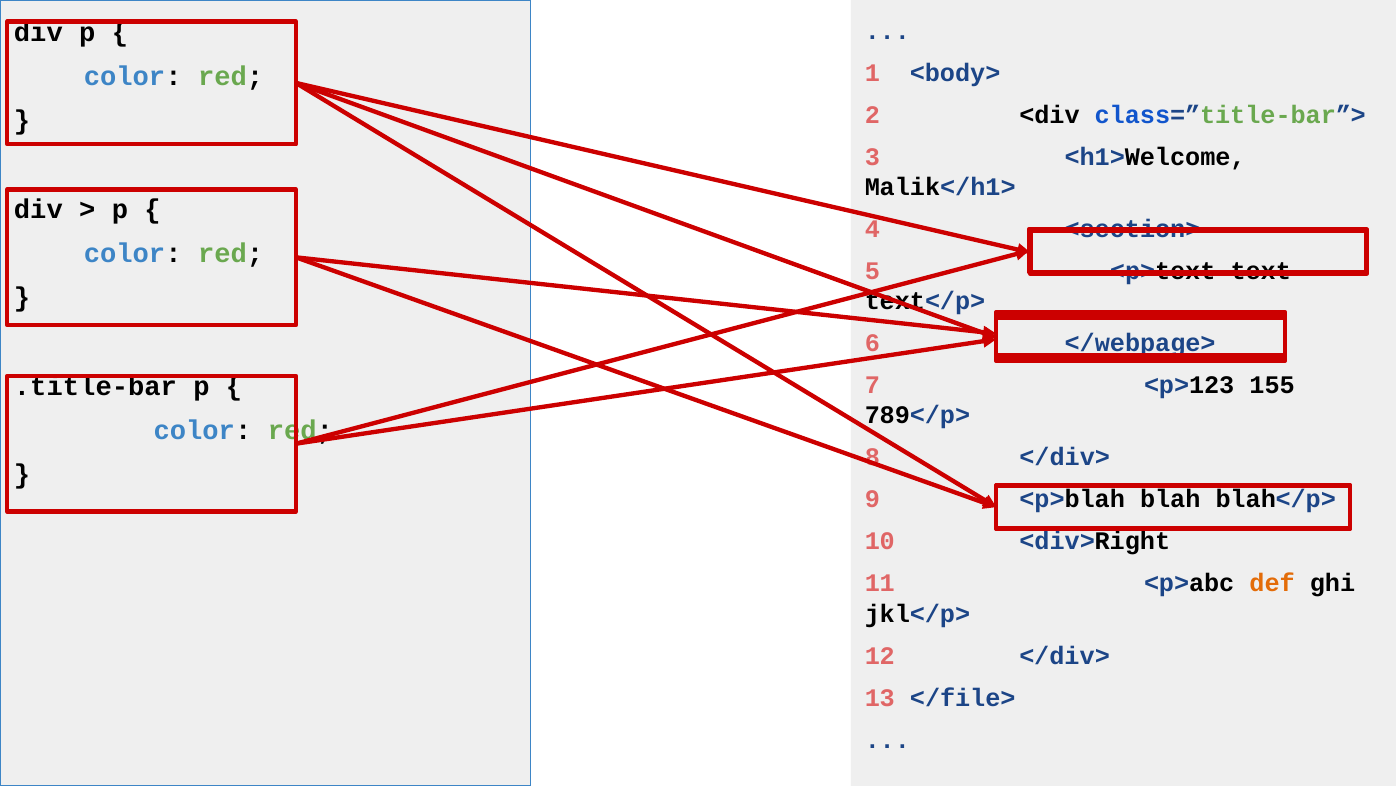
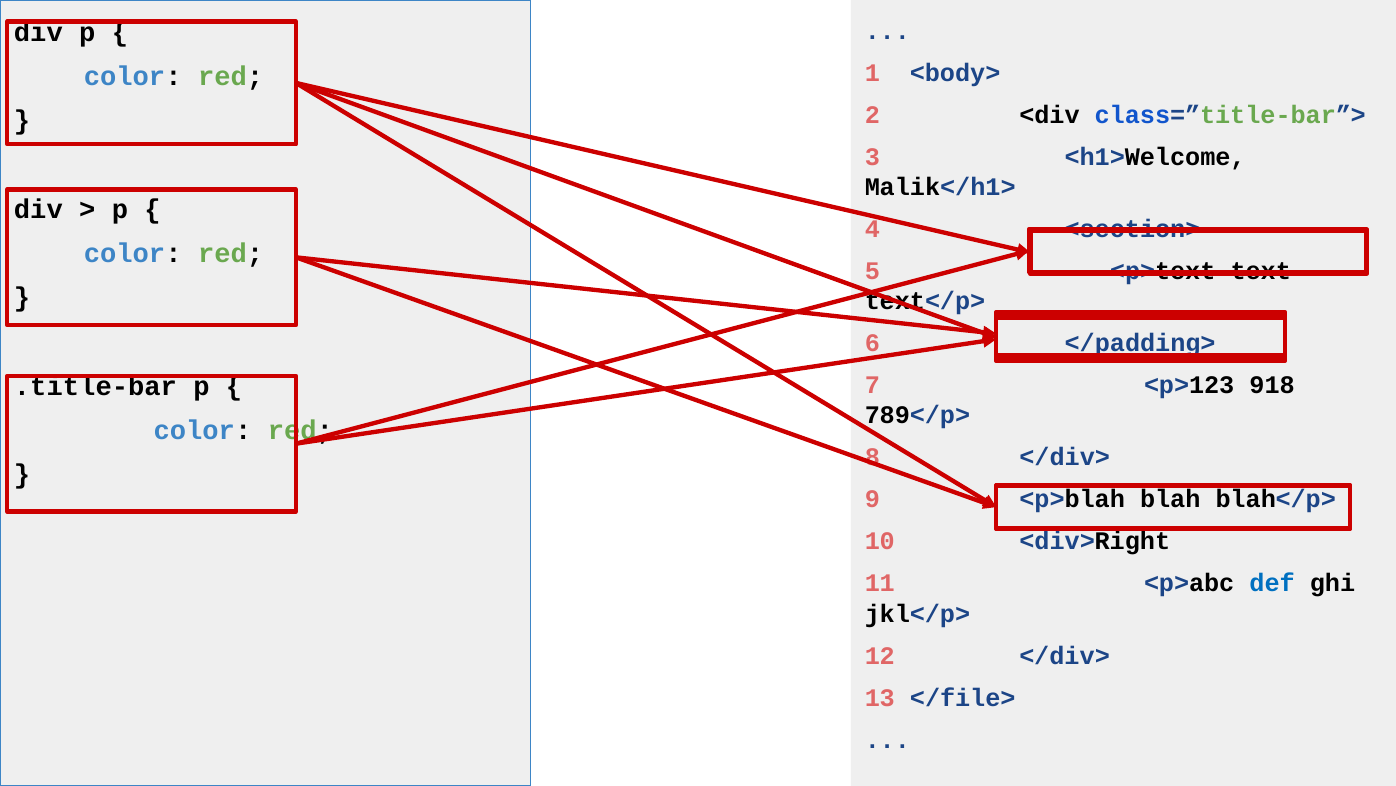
</webpage>: </webpage> -> </padding>
155: 155 -> 918
def colour: orange -> blue
